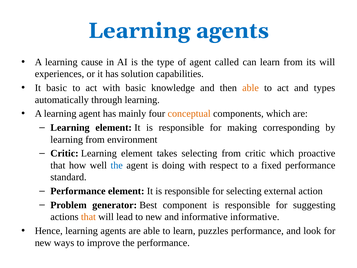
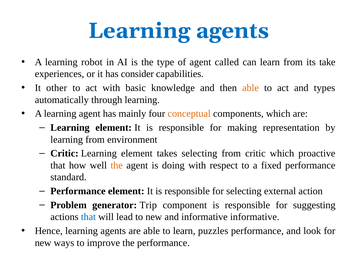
cause: cause -> robot
its will: will -> take
solution: solution -> consider
It basic: basic -> other
corresponding: corresponding -> representation
the at (117, 165) colour: blue -> orange
Best: Best -> Trip
that at (88, 217) colour: orange -> blue
